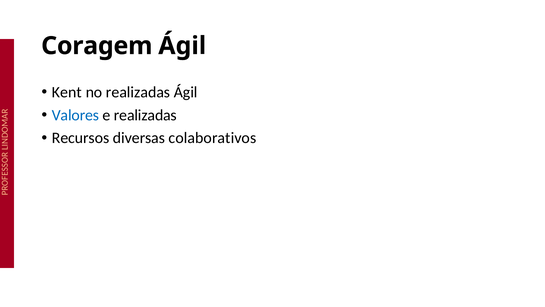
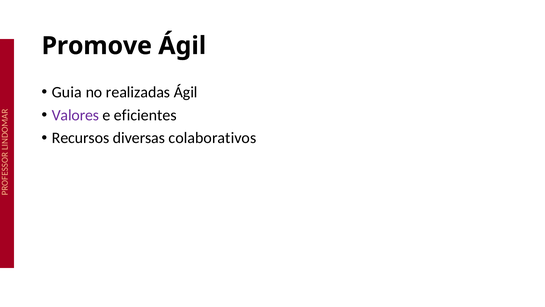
Coragem: Coragem -> Promove
Kent: Kent -> Guia
Valores colour: blue -> purple
e realizadas: realizadas -> eficientes
